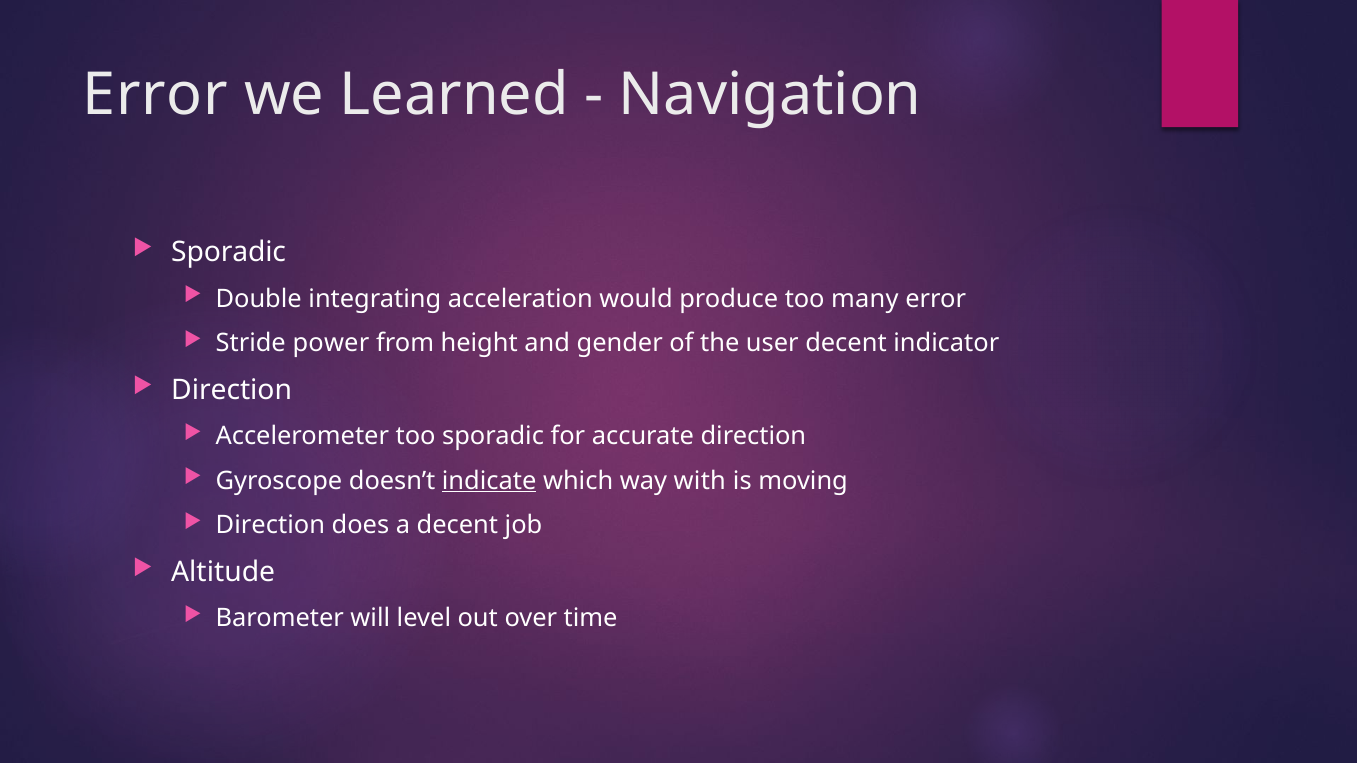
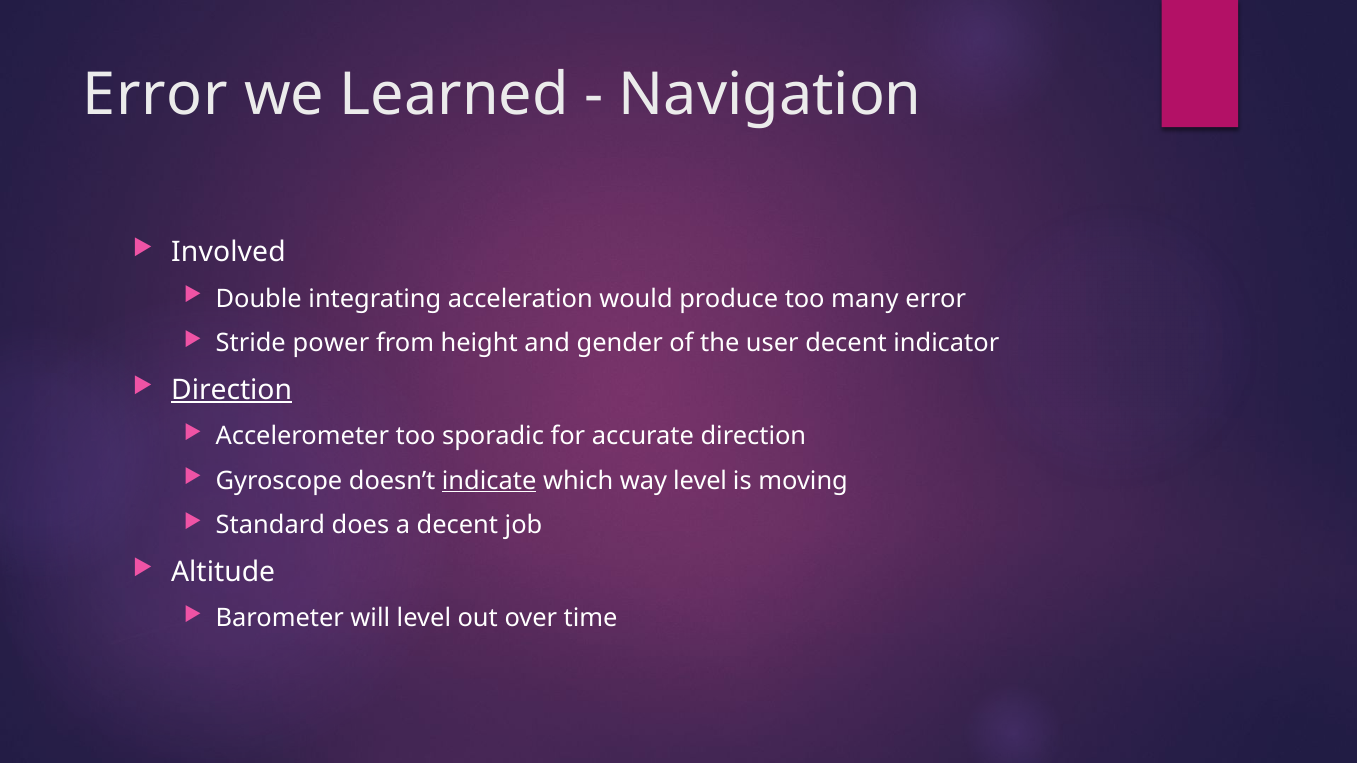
Sporadic at (229, 253): Sporadic -> Involved
Direction at (232, 390) underline: none -> present
way with: with -> level
Direction at (270, 526): Direction -> Standard
